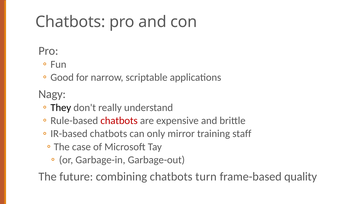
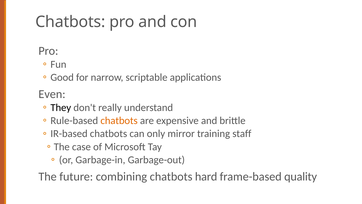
Nagy: Nagy -> Even
chatbots at (119, 120) colour: red -> orange
turn: turn -> hard
